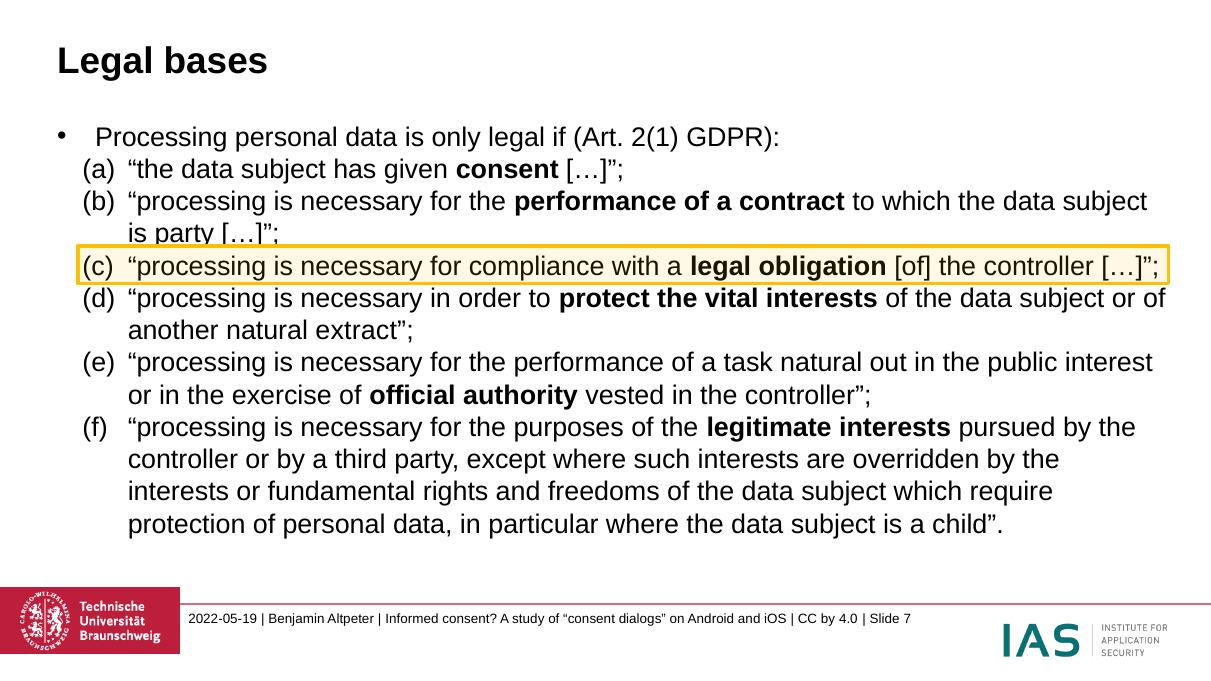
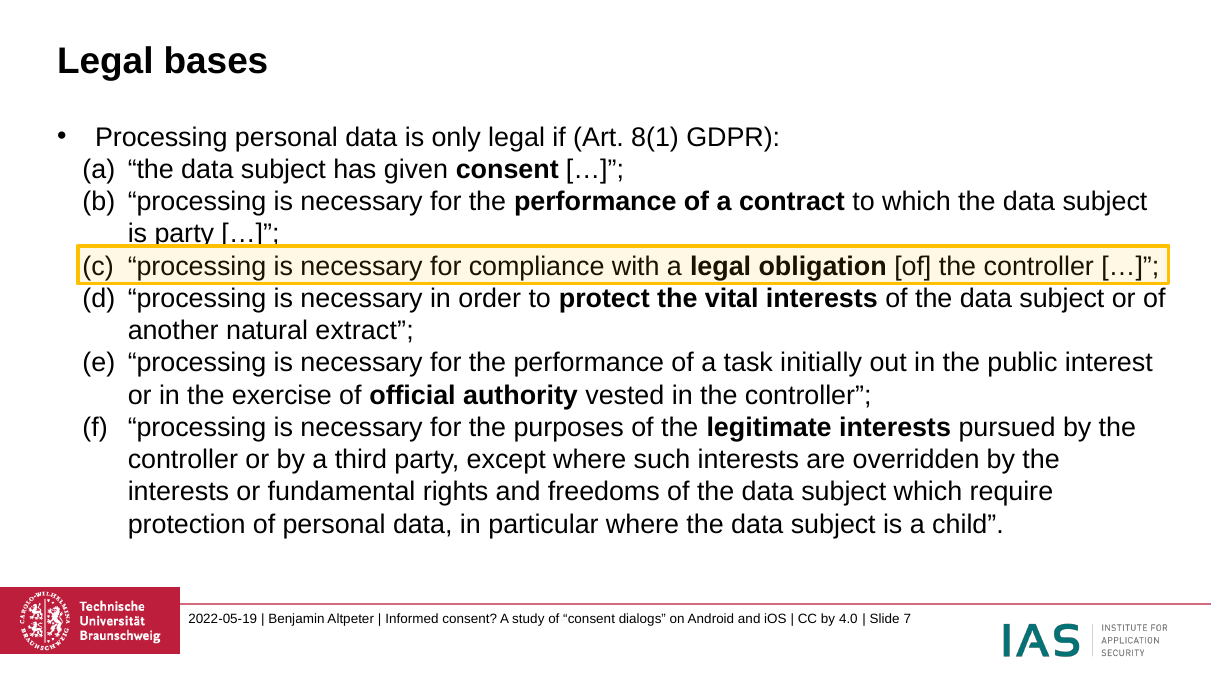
2(1: 2(1 -> 8(1
task natural: natural -> initially
